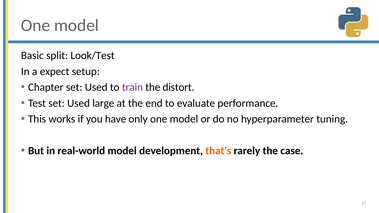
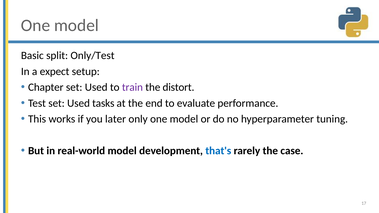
Look/Test: Look/Test -> Only/Test
large: large -> tasks
have: have -> later
that's colour: orange -> blue
